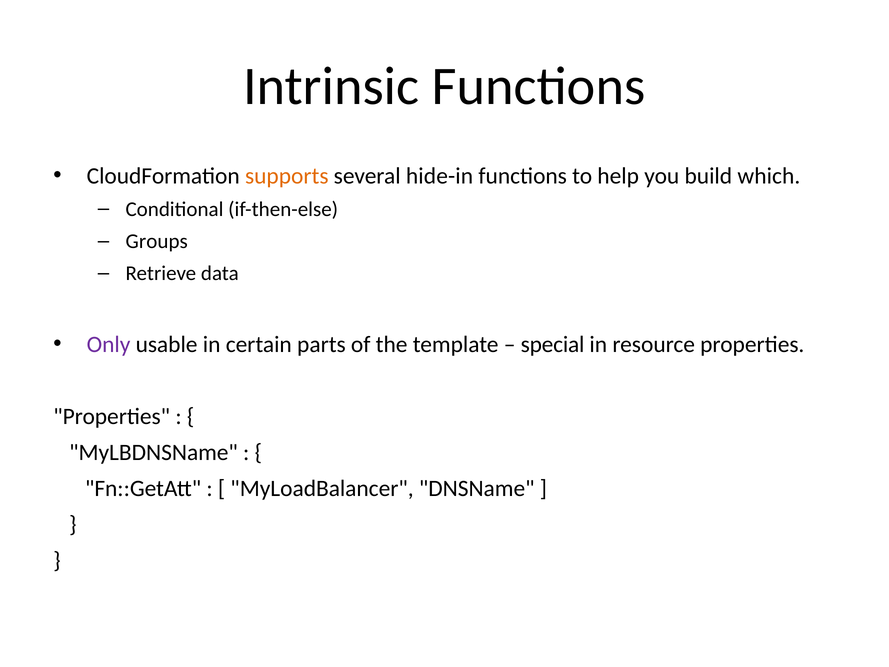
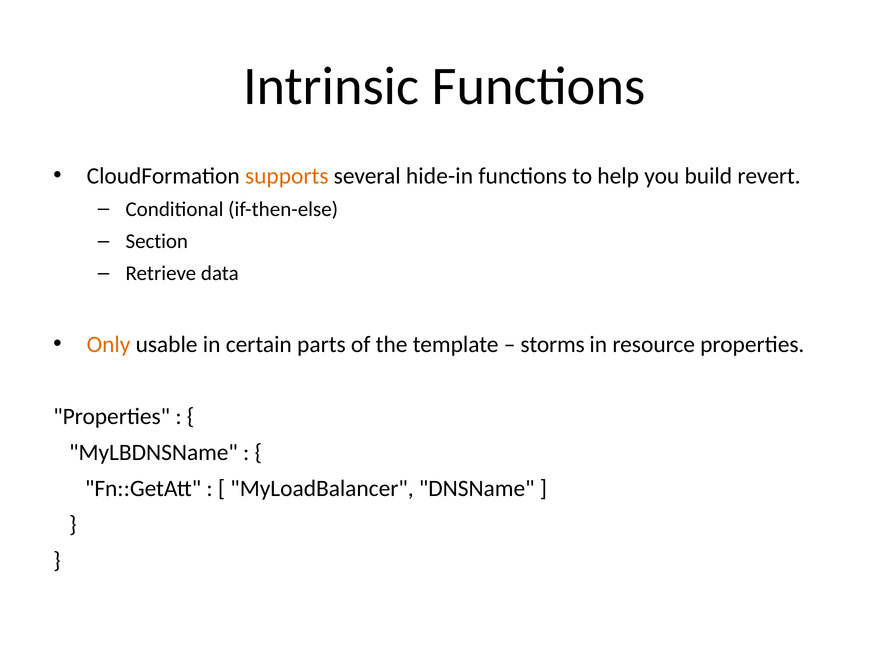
which: which -> revert
Groups: Groups -> Section
Only colour: purple -> orange
special: special -> storms
